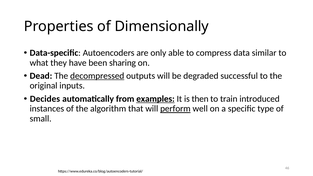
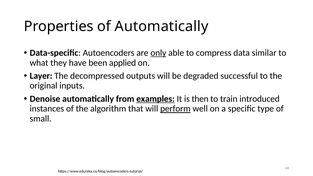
of Dimensionally: Dimensionally -> Automatically
only underline: none -> present
sharing: sharing -> applied
Dead: Dead -> Layer
decompressed underline: present -> none
Decides: Decides -> Denoise
